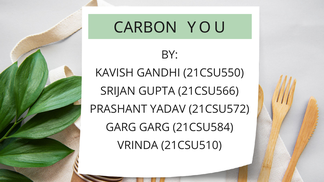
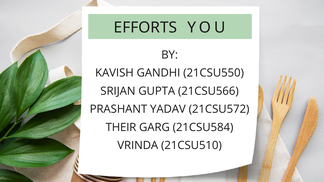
CARBON: CARBON -> EFFORTS
GARG at (121, 127): GARG -> THEIR
